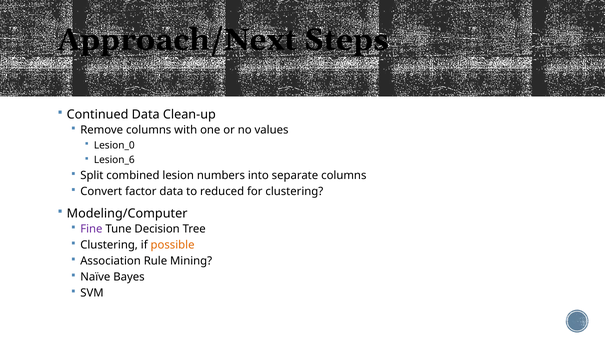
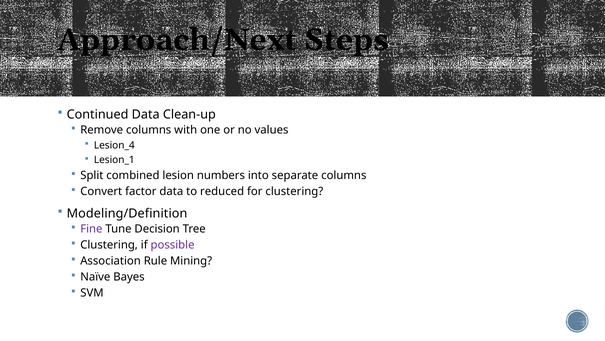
Lesion_0: Lesion_0 -> Lesion_4
Lesion_6: Lesion_6 -> Lesion_1
Modeling/Computer: Modeling/Computer -> Modeling/Definition
possible colour: orange -> purple
